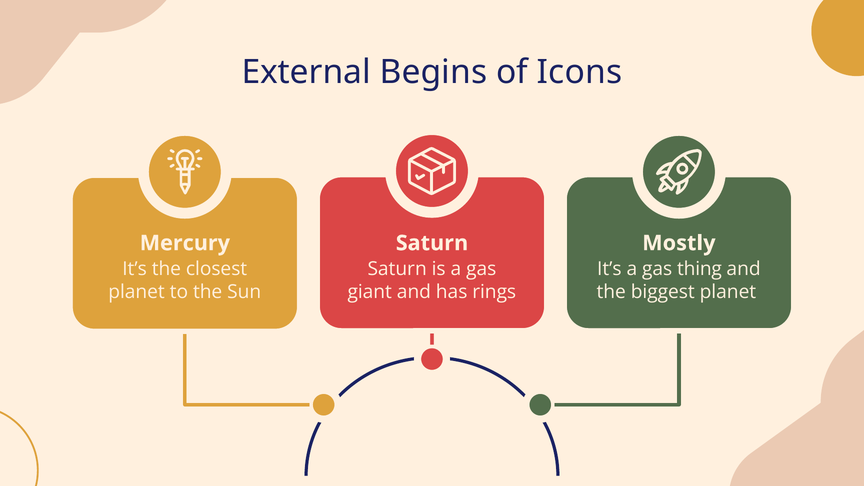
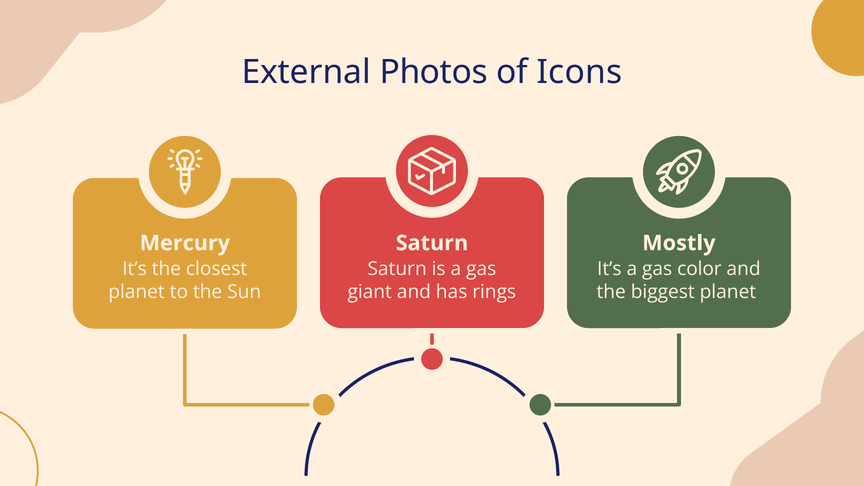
Begins: Begins -> Photos
thing: thing -> color
